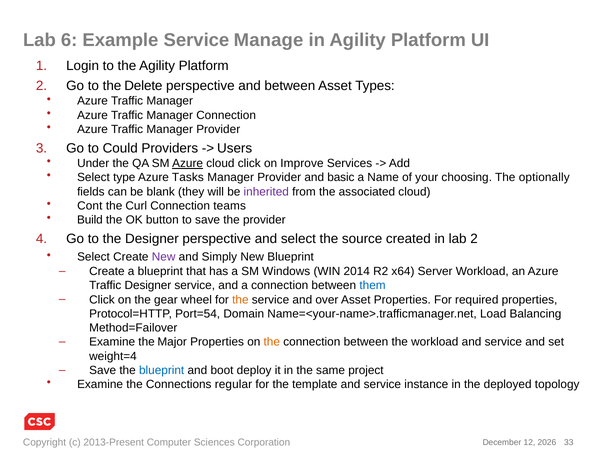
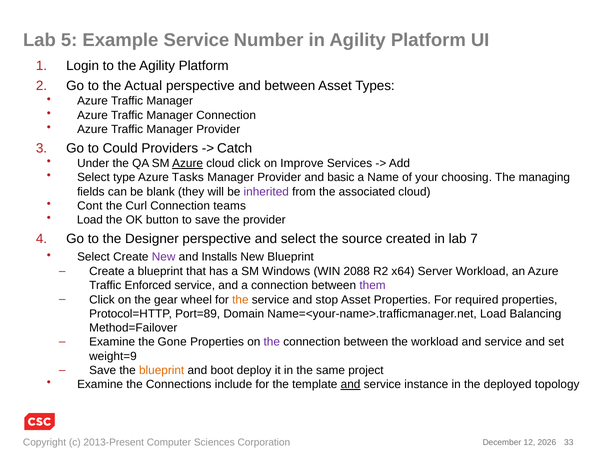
6: 6 -> 5
Manage: Manage -> Number
Delete: Delete -> Actual
Users: Users -> Catch
optionally: optionally -> managing
Build at (90, 220): Build -> Load
lab 2: 2 -> 7
Simply: Simply -> Installs
2014: 2014 -> 2088
Traffic Designer: Designer -> Enforced
them colour: blue -> purple
over: over -> stop
Port=54: Port=54 -> Port=89
Major: Major -> Gone
the at (272, 342) colour: orange -> purple
weight=4: weight=4 -> weight=9
blueprint at (162, 371) colour: blue -> orange
regular: regular -> include
and at (351, 385) underline: none -> present
